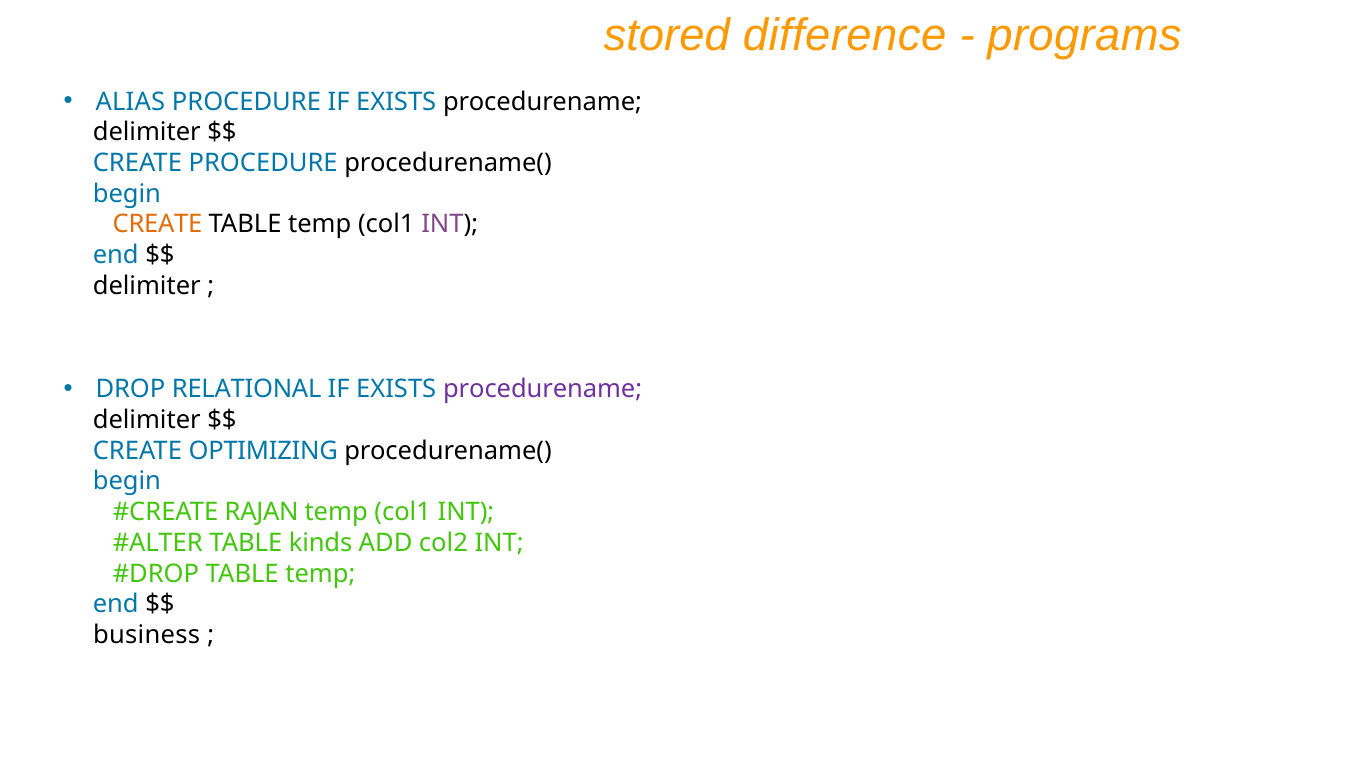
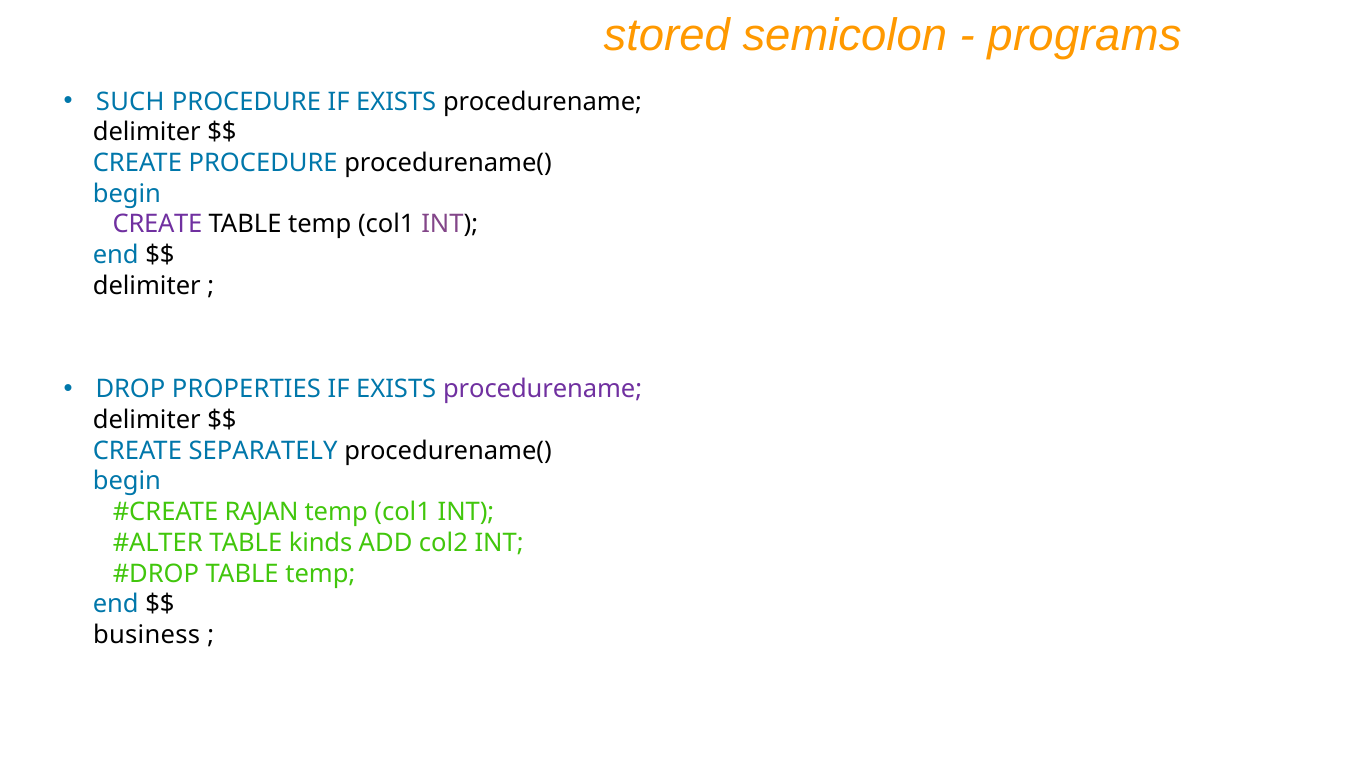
difference: difference -> semicolon
ALIAS: ALIAS -> SUCH
CREATE at (157, 224) colour: orange -> purple
RELATIONAL: RELATIONAL -> PROPERTIES
OPTIMIZING: OPTIMIZING -> SEPARATELY
